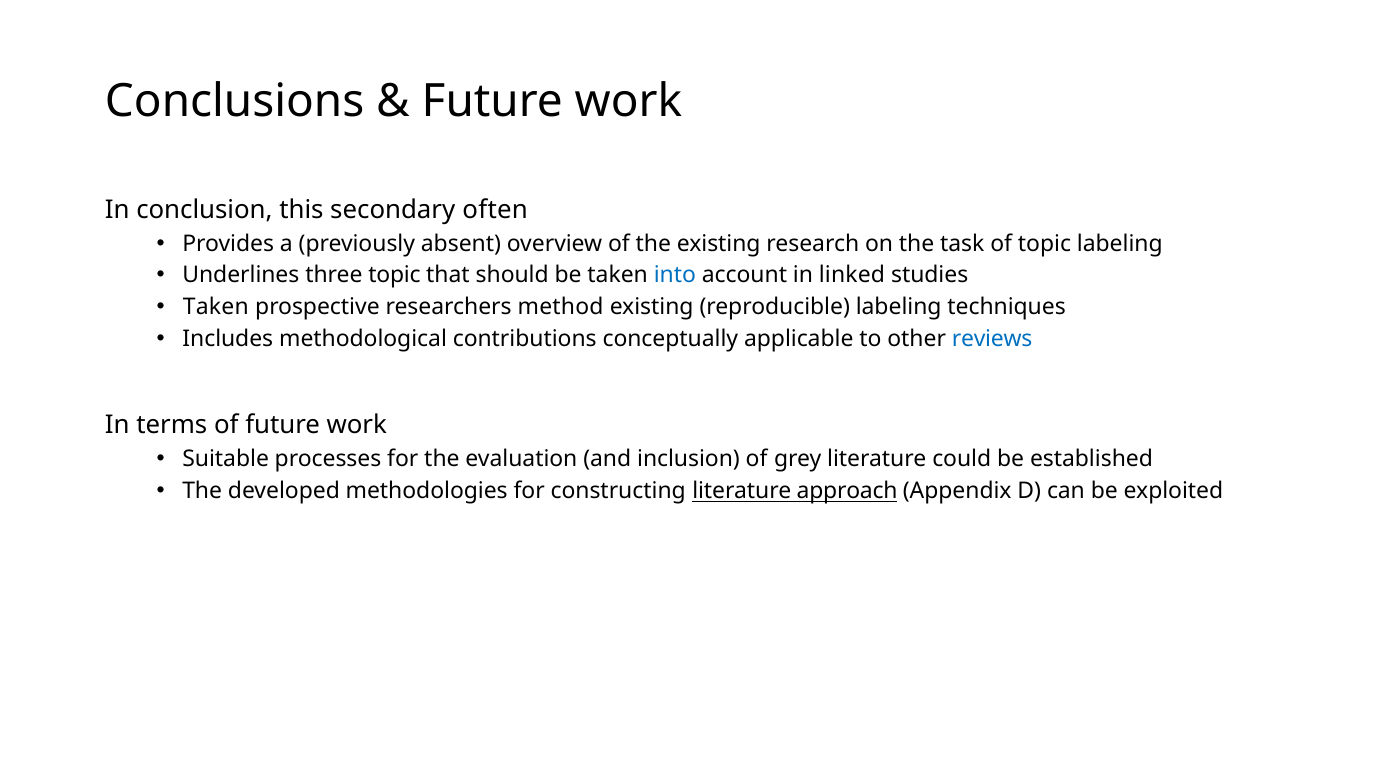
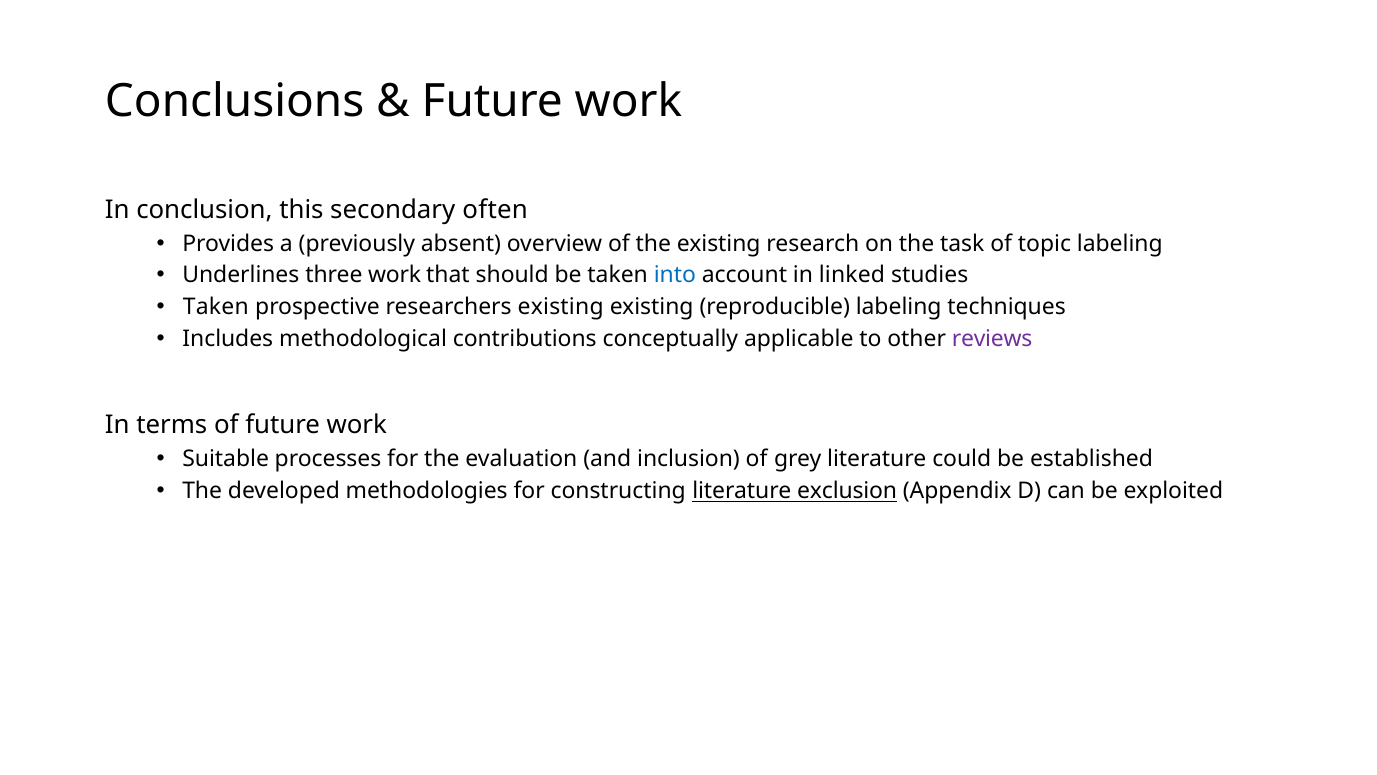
three topic: topic -> work
researchers method: method -> existing
reviews colour: blue -> purple
approach: approach -> exclusion
